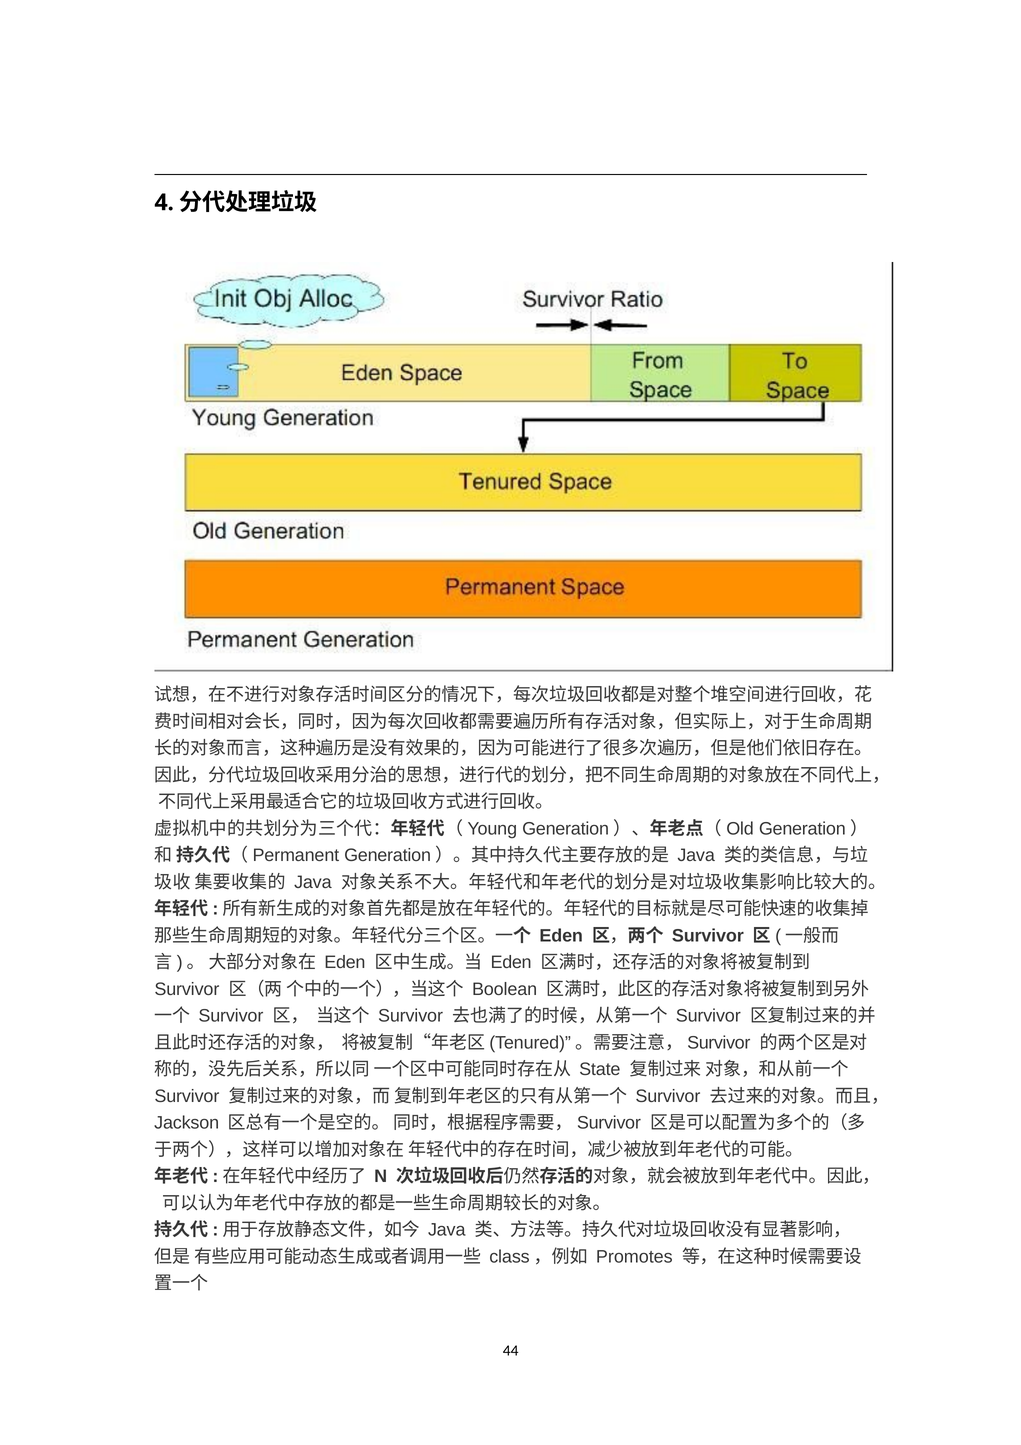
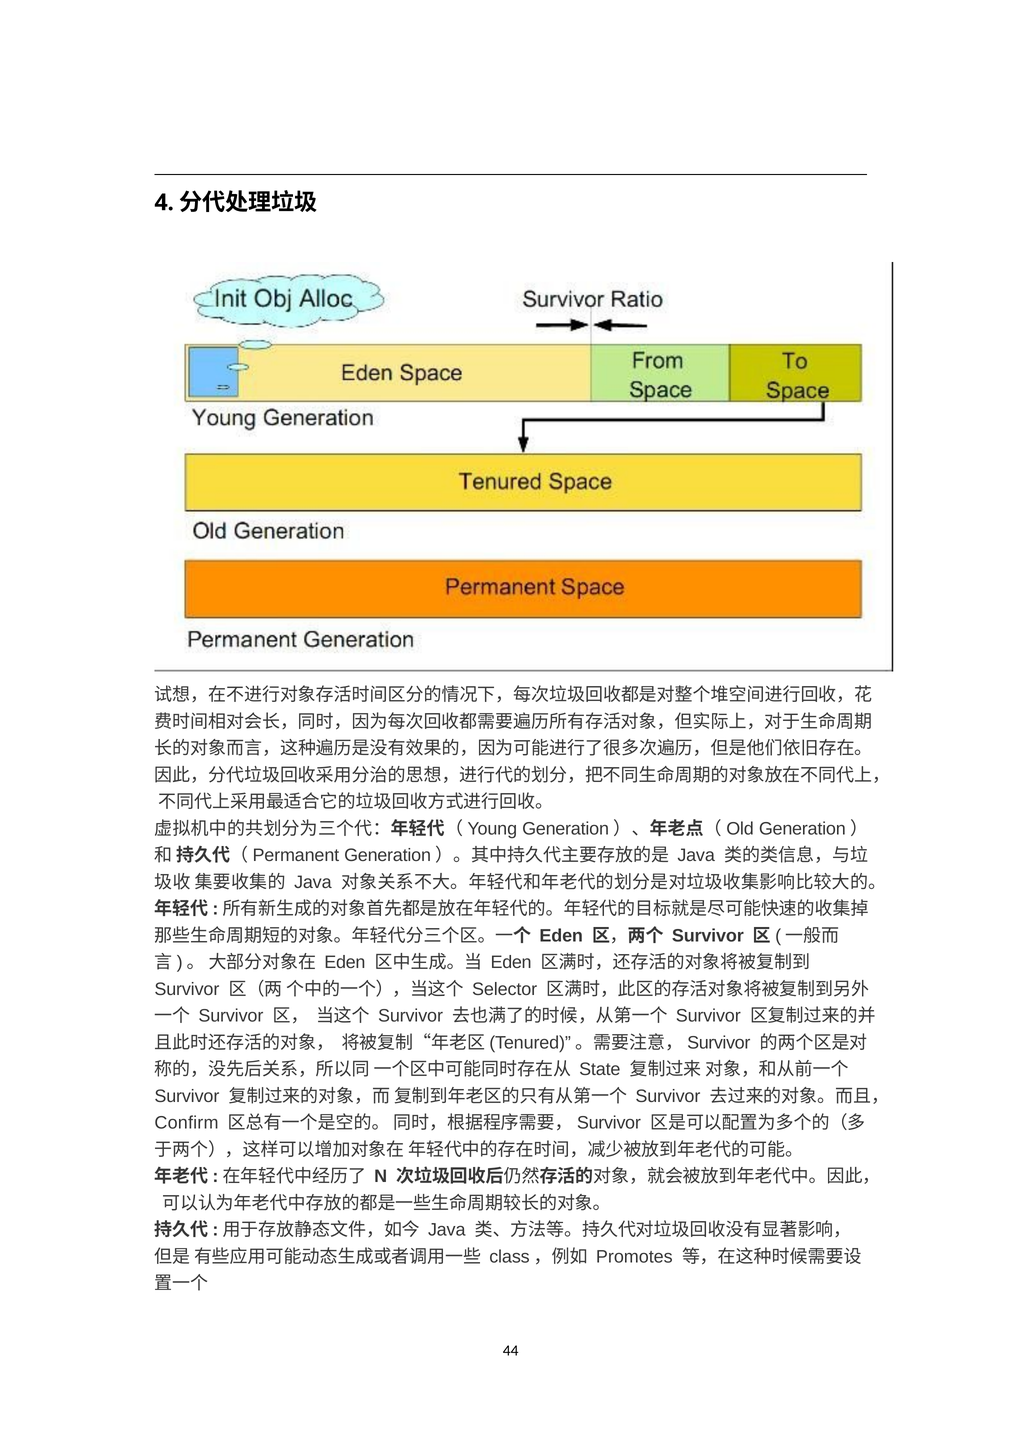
Boolean: Boolean -> Selector
Jackson: Jackson -> Confirm
